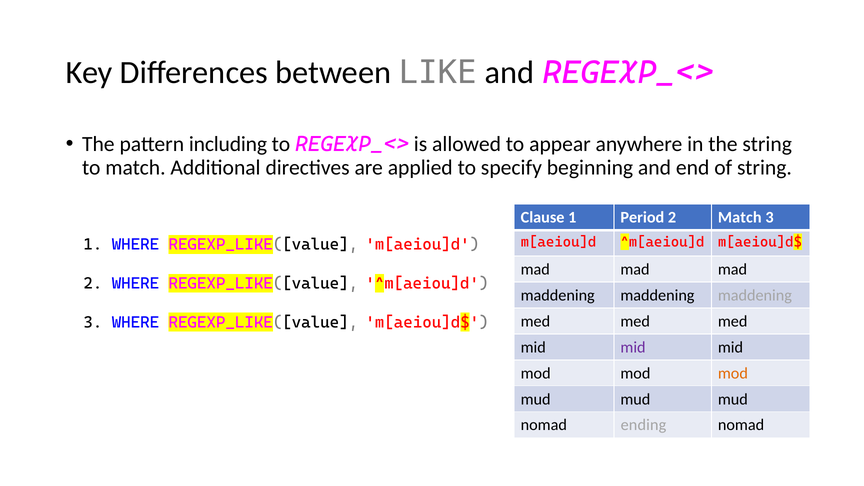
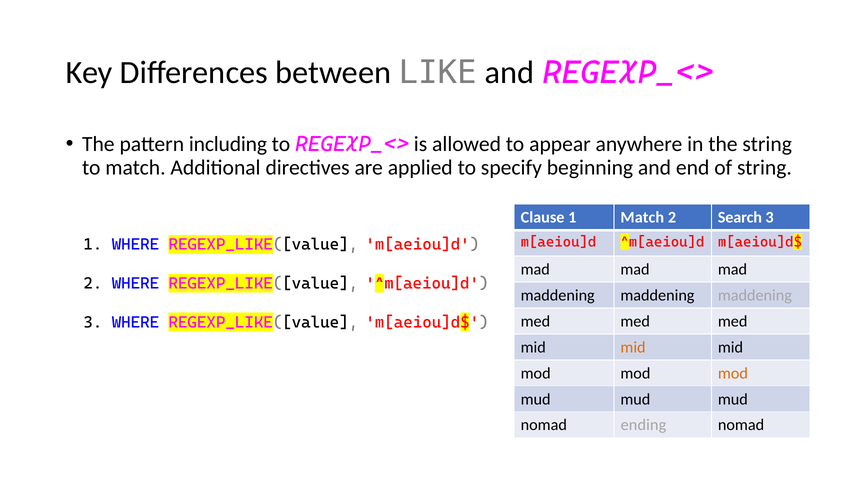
1 Period: Period -> Match
2 Match: Match -> Search
mid at (633, 347) colour: purple -> orange
